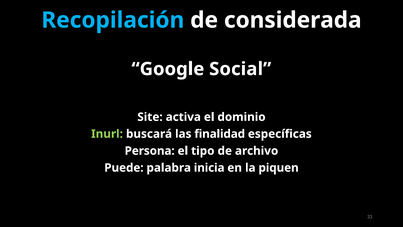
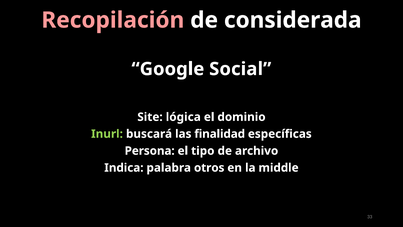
Recopilación colour: light blue -> pink
activa: activa -> lógica
Puede: Puede -> Indica
inicia: inicia -> otros
piquen: piquen -> middle
